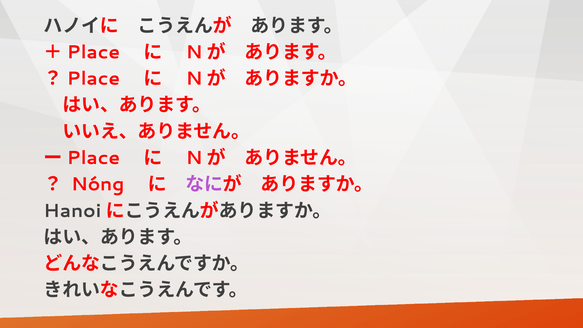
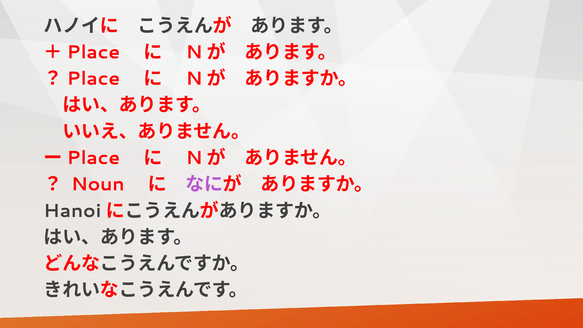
Nóng: Nóng -> Noun
